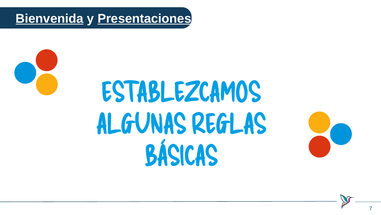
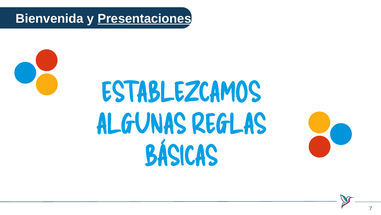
Bienvenida underline: present -> none
